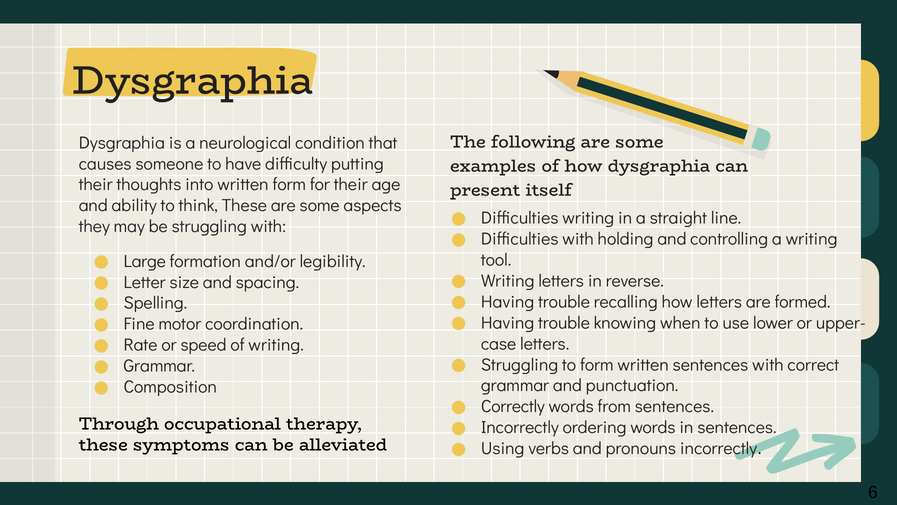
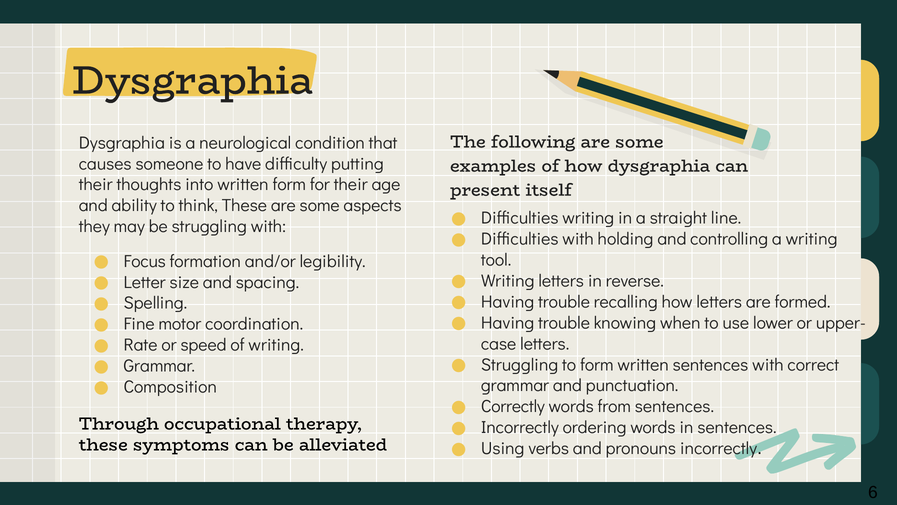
Large: Large -> Focus
